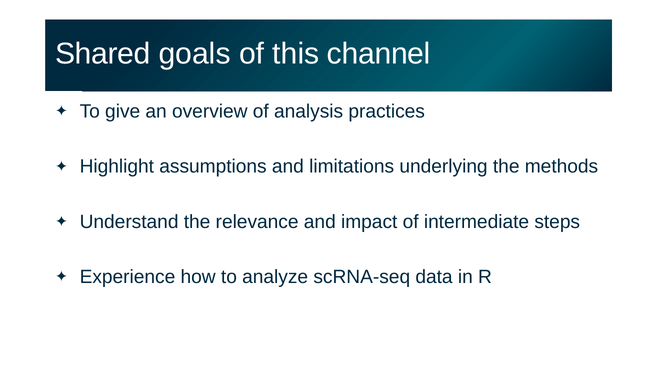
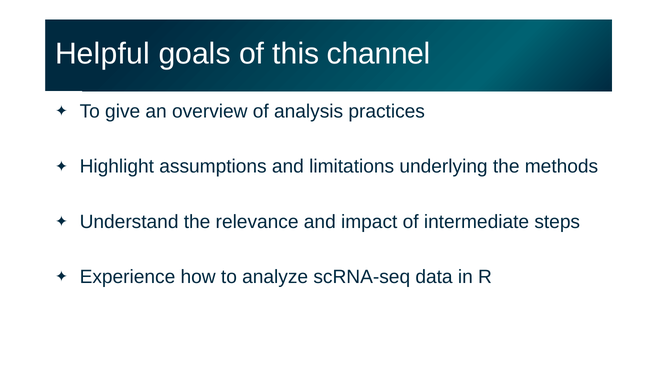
Shared: Shared -> Helpful
